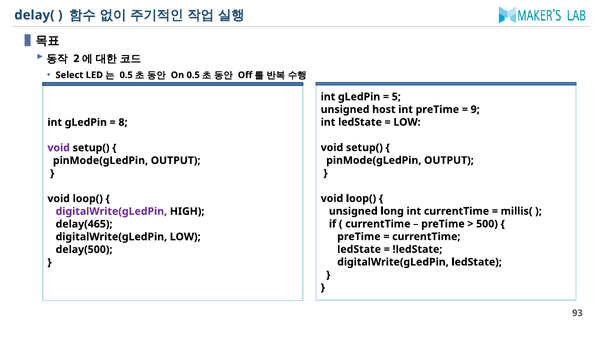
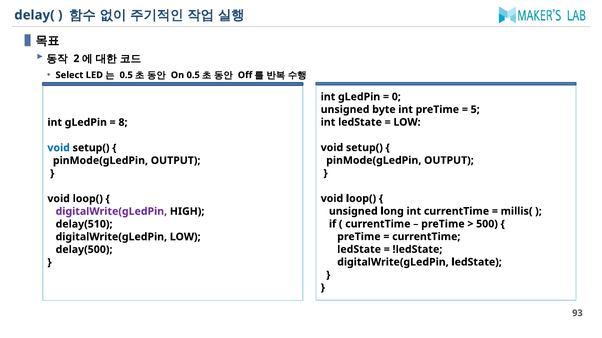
5: 5 -> 0
host: host -> byte
9: 9 -> 5
void at (59, 148) colour: purple -> blue
delay(465: delay(465 -> delay(510
